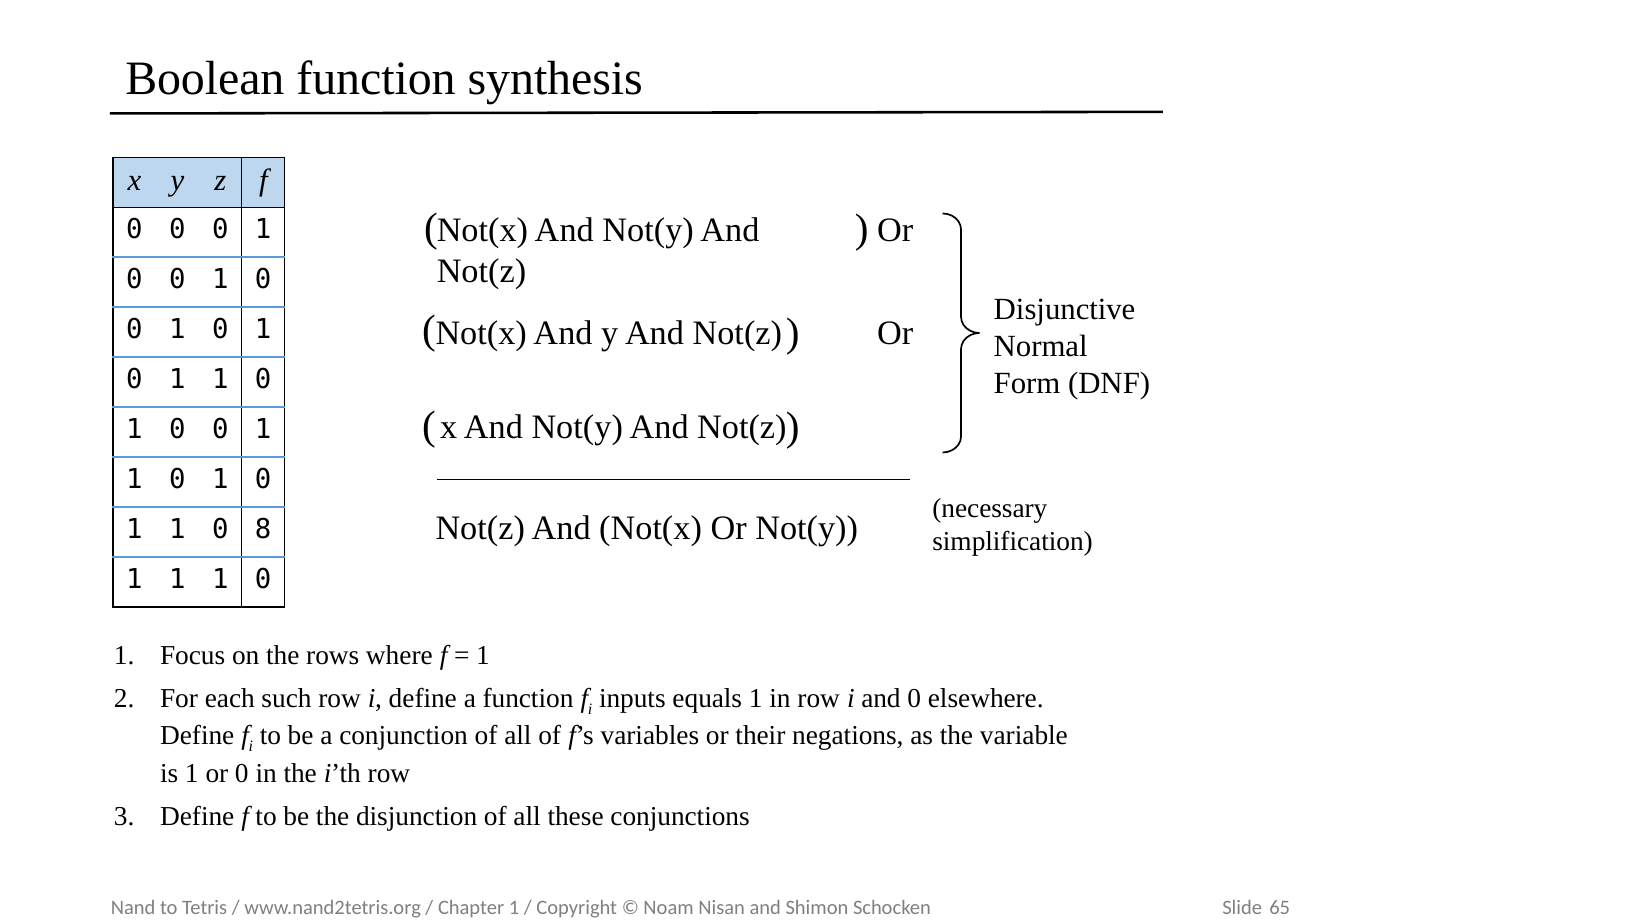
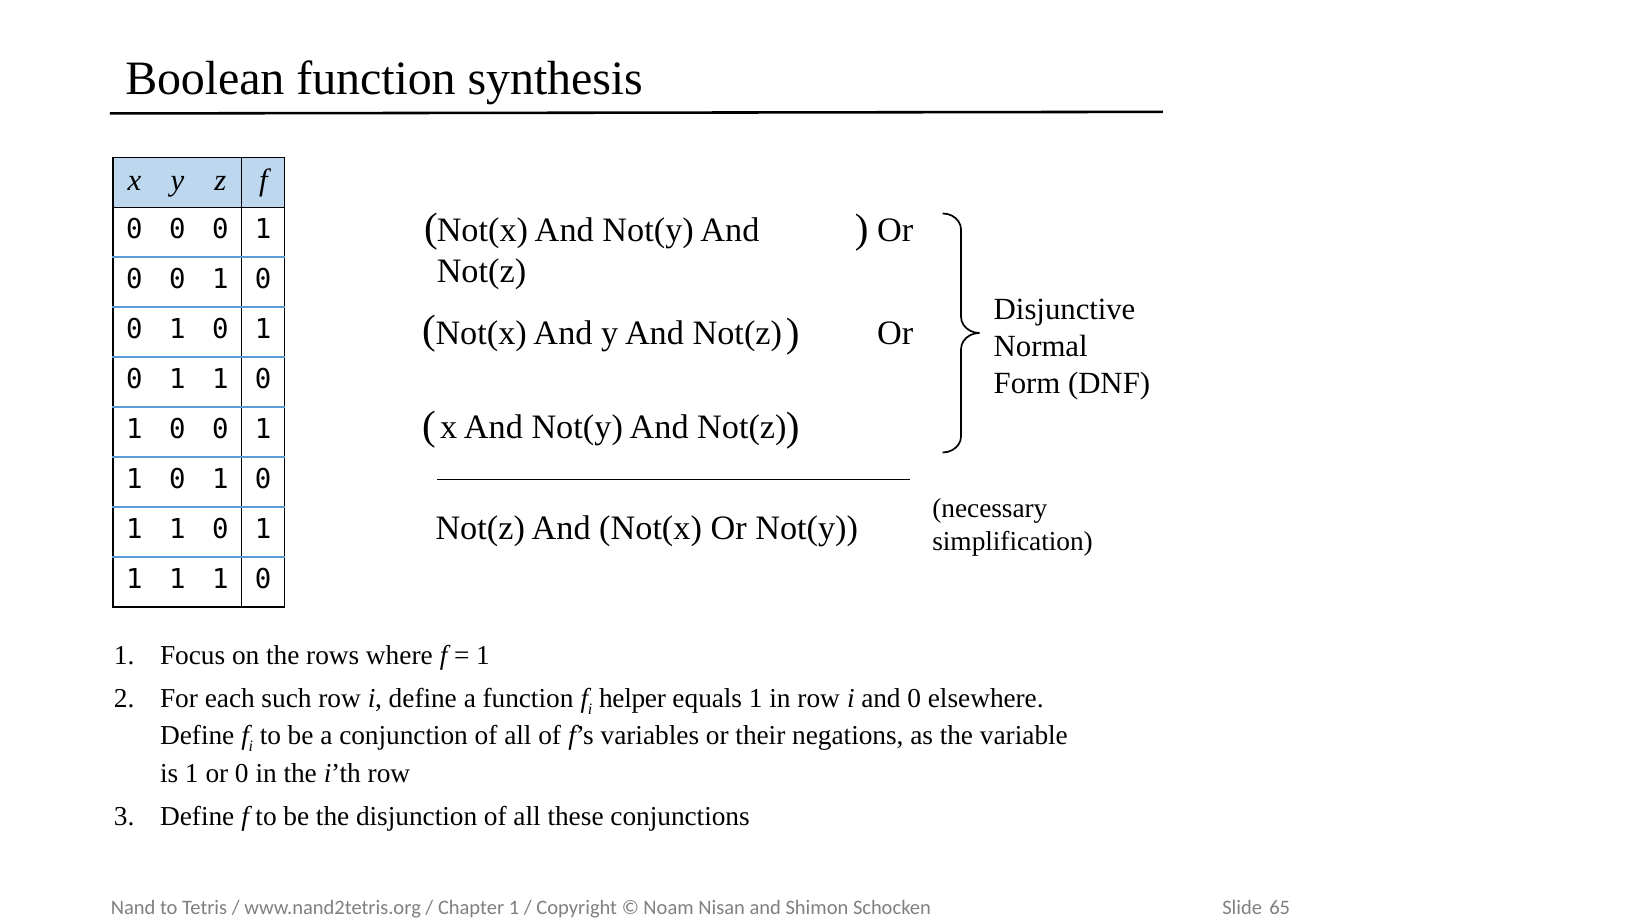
8 at (263, 530): 8 -> 1
inputs: inputs -> helper
